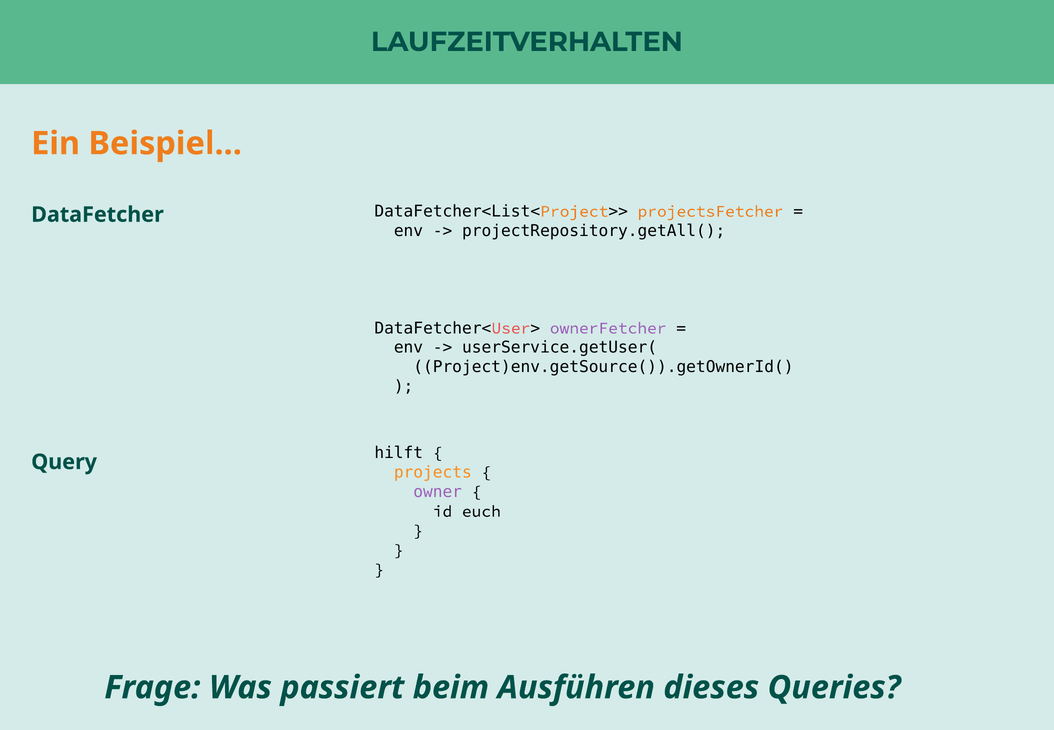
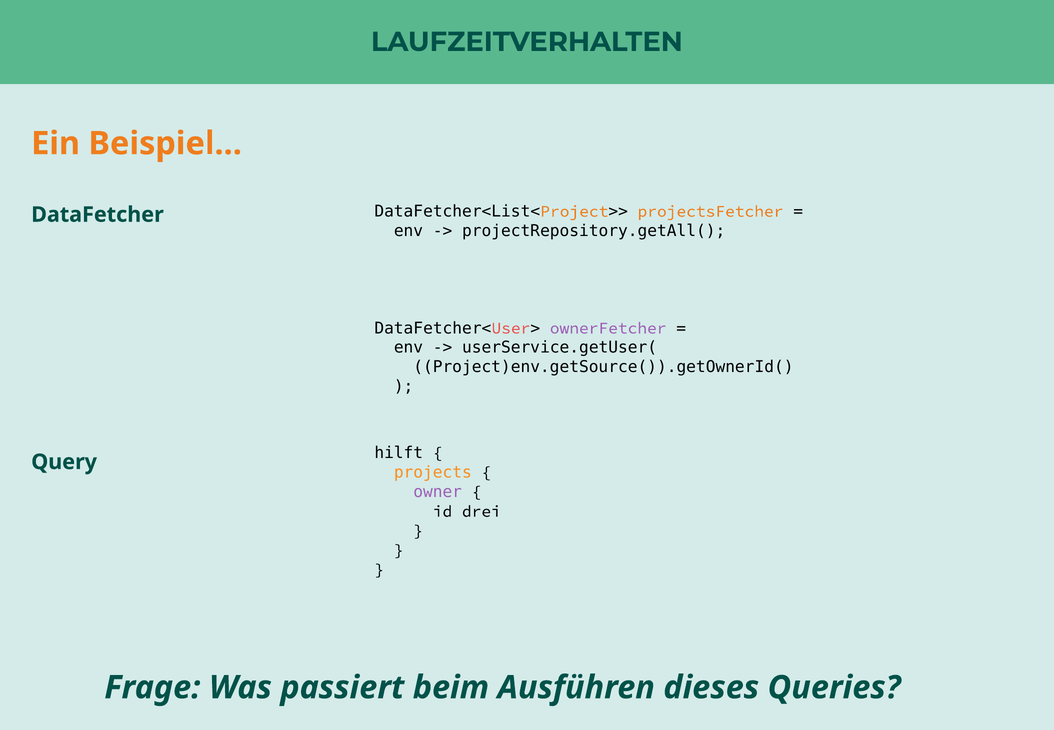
euch: euch -> drei
